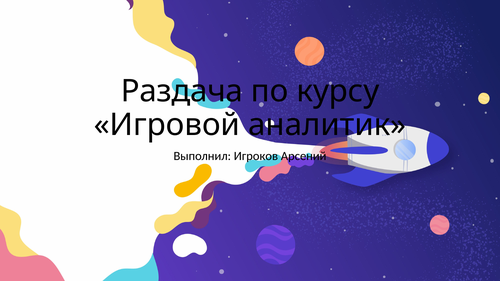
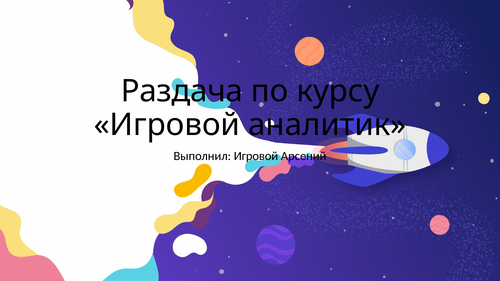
Выполнил Игроков: Игроков -> Игровой
